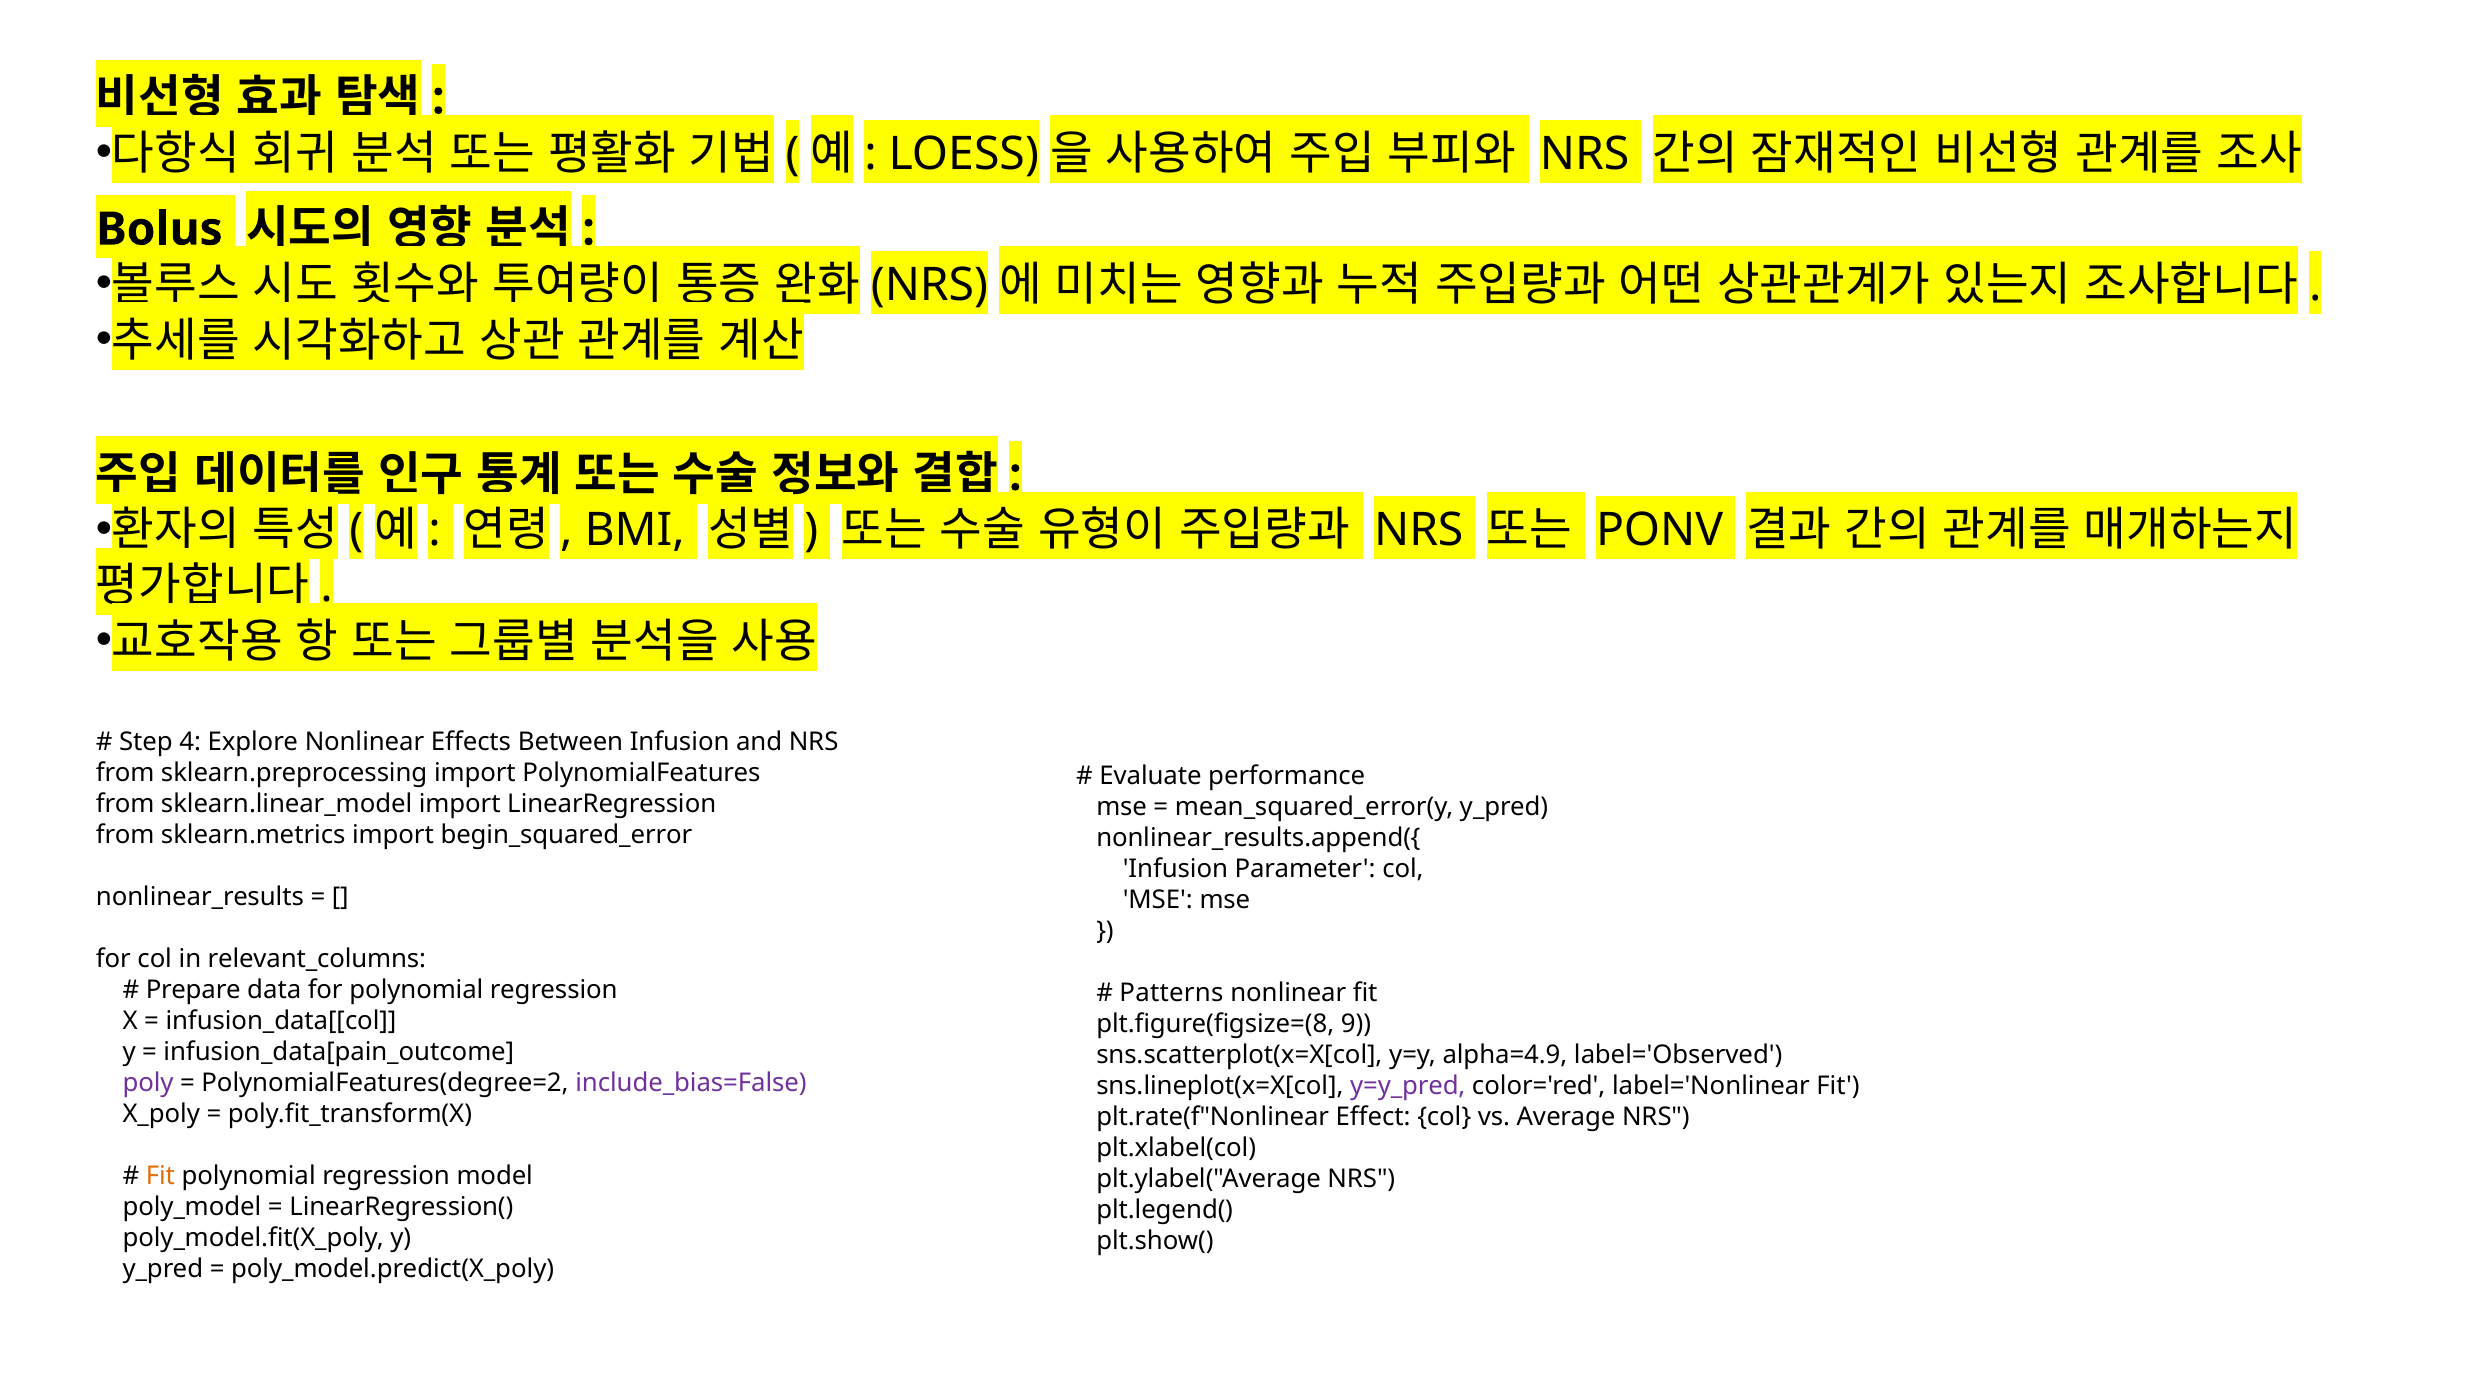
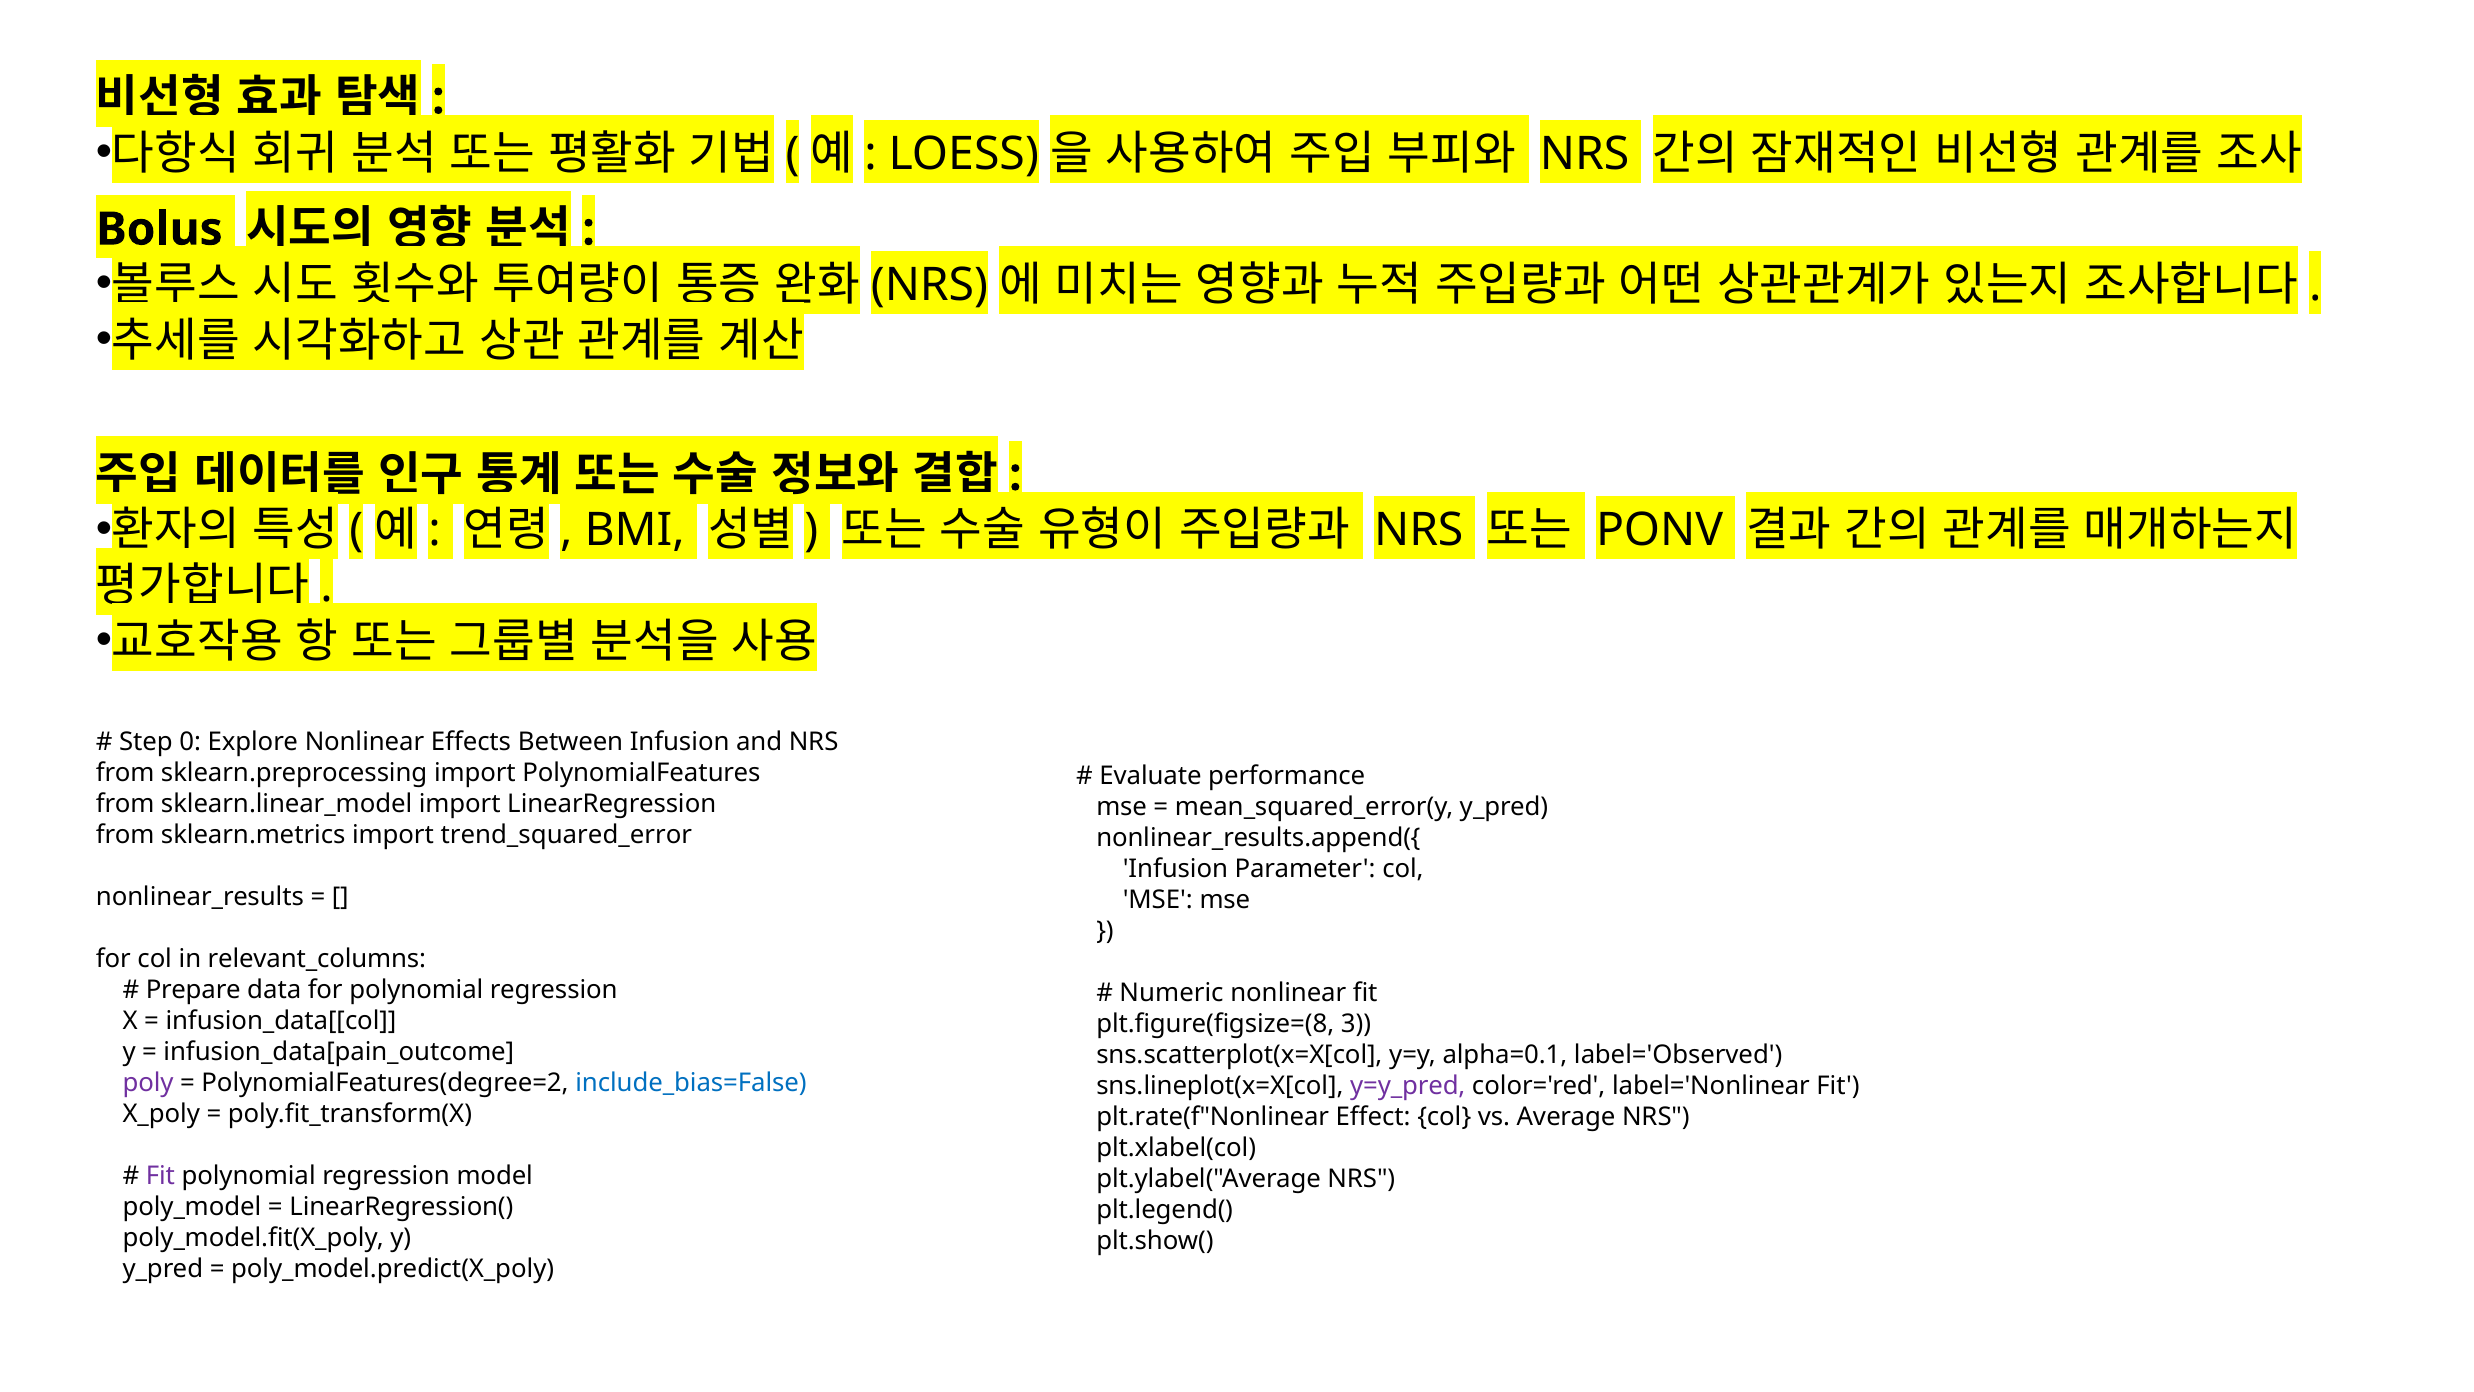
4: 4 -> 0
begin_squared_error: begin_squared_error -> trend_squared_error
Patterns: Patterns -> Numeric
9: 9 -> 3
alpha=4.9: alpha=4.9 -> alpha=0.1
include_bias=False colour: purple -> blue
Fit at (160, 1175) colour: orange -> purple
